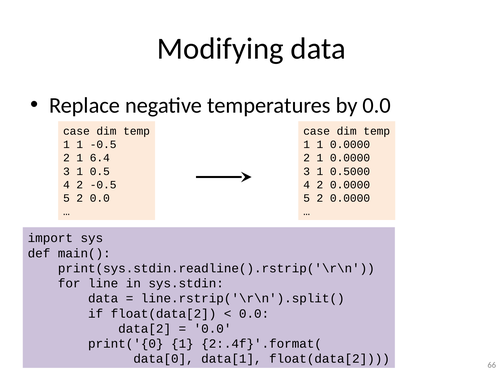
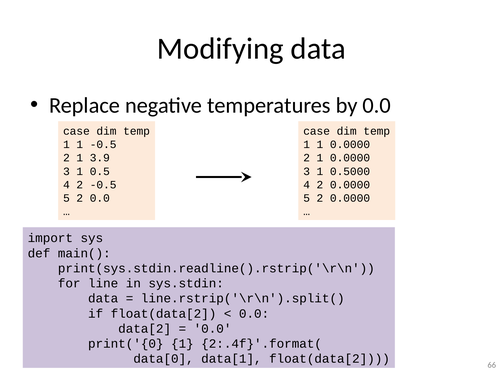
6.4: 6.4 -> 3.9
